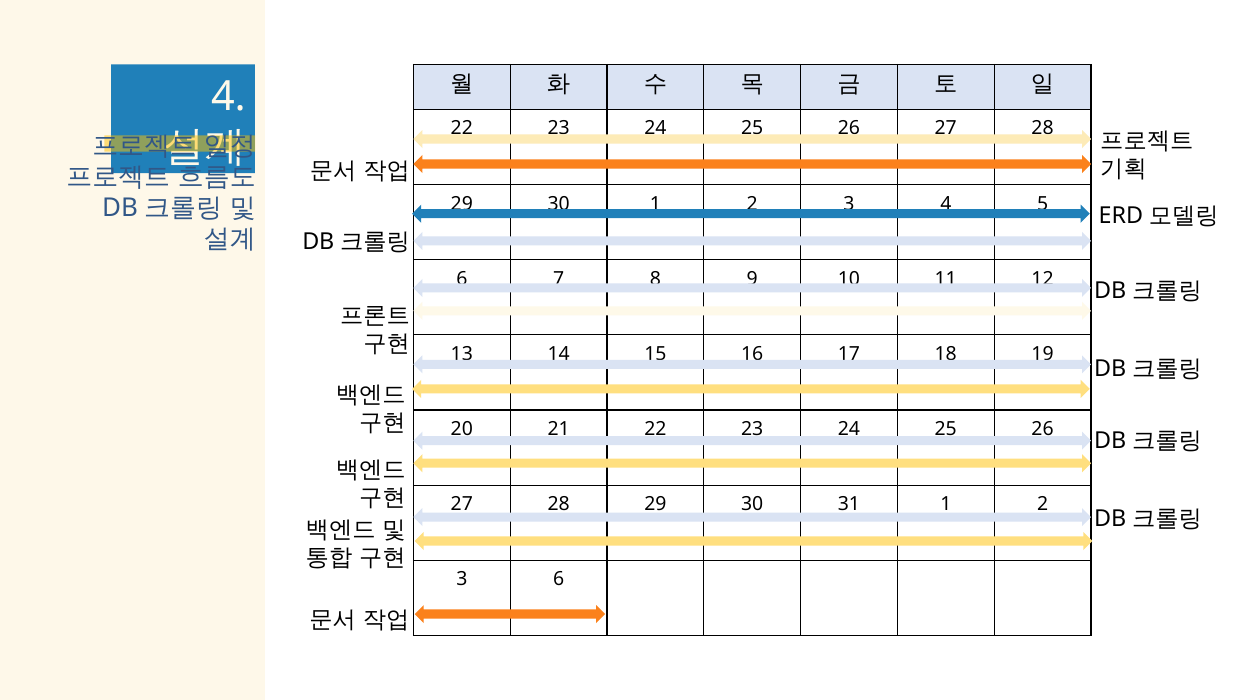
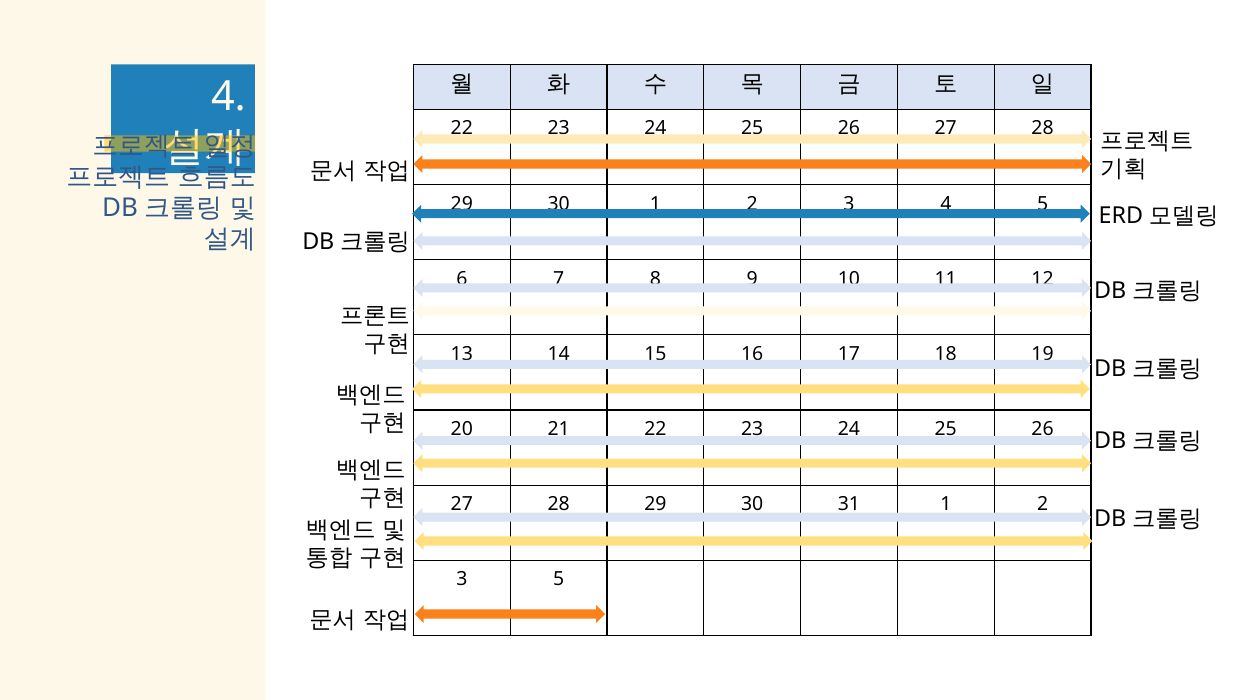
3 6: 6 -> 5
